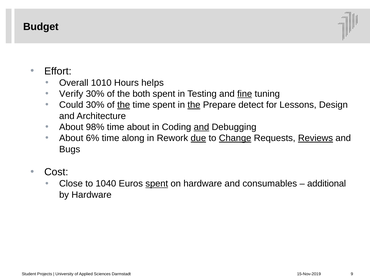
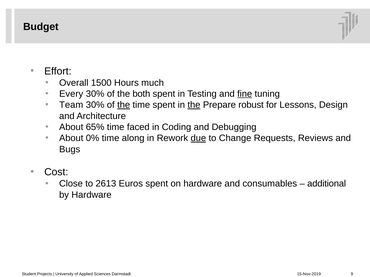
1010: 1010 -> 1500
helps: helps -> much
Verify: Verify -> Every
Could: Could -> Team
detect: detect -> robust
98%: 98% -> 65%
time about: about -> faced
and at (201, 127) underline: present -> none
6%: 6% -> 0%
Change underline: present -> none
Reviews underline: present -> none
1040: 1040 -> 2613
spent at (157, 184) underline: present -> none
